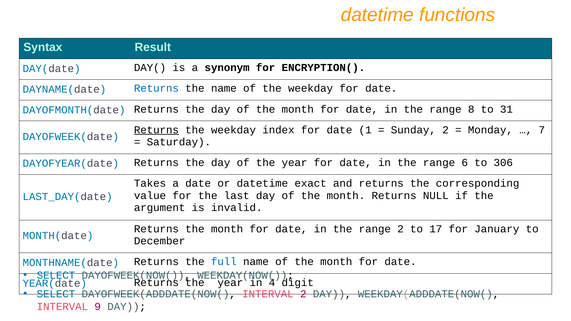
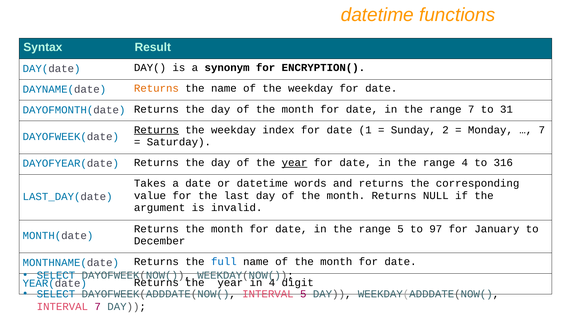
Returns at (156, 89) colour: blue -> orange
range 8: 8 -> 7
year at (295, 163) underline: none -> present
range 6: 6 -> 4
306: 306 -> 316
exact: exact -> words
range 2: 2 -> 5
17: 17 -> 97
INTERVAL 2: 2 -> 5
INTERVAL 9: 9 -> 7
